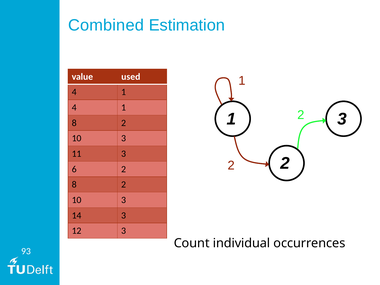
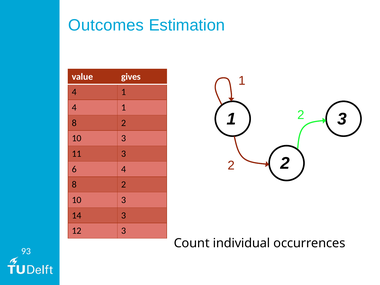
Combined: Combined -> Outcomes
used: used -> gives
6 2: 2 -> 4
